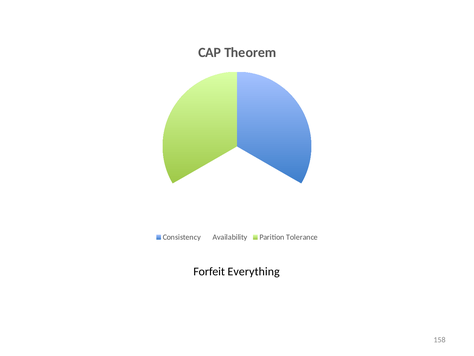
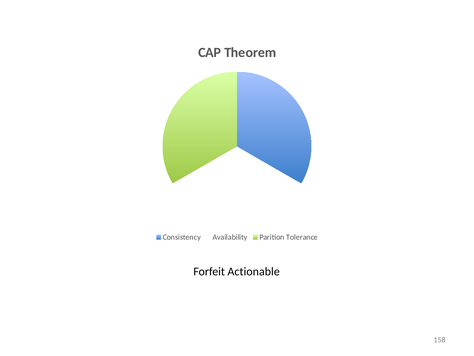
Everything: Everything -> Actionable
